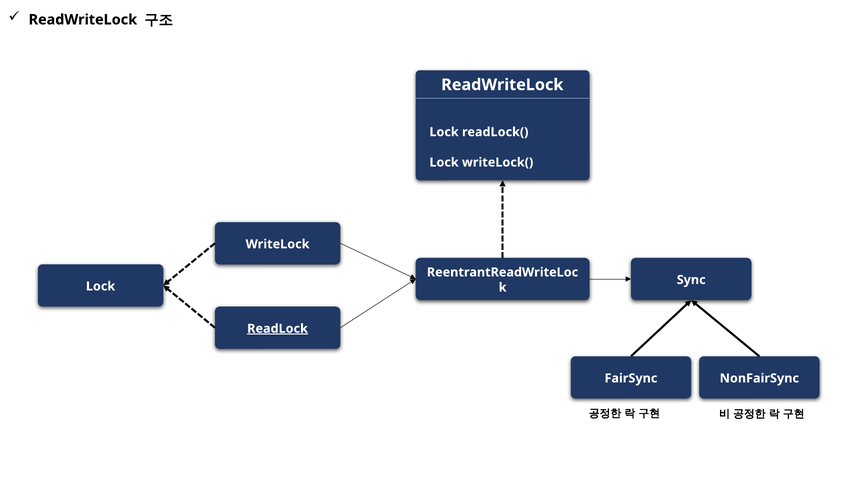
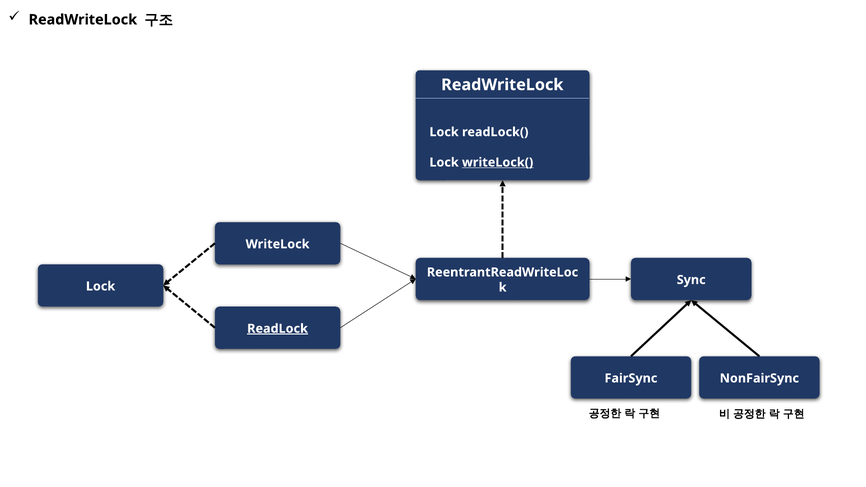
writeLock( underline: none -> present
